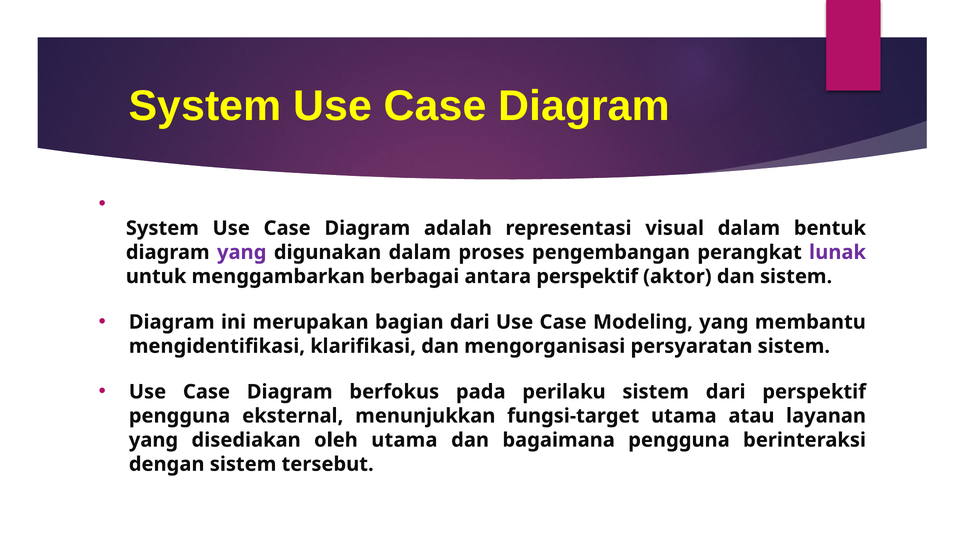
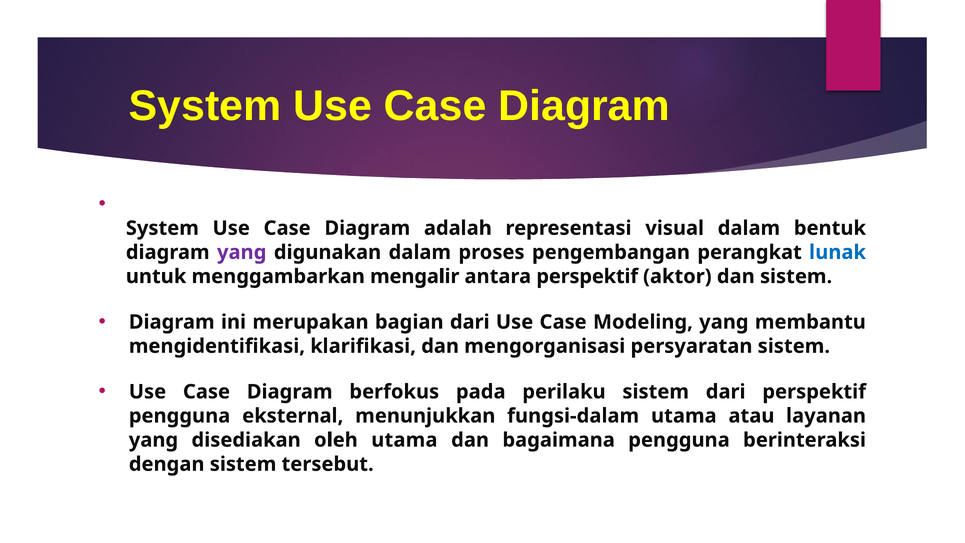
lunak colour: purple -> blue
berbagai: berbagai -> mengalir
fungsi-target: fungsi-target -> fungsi-dalam
